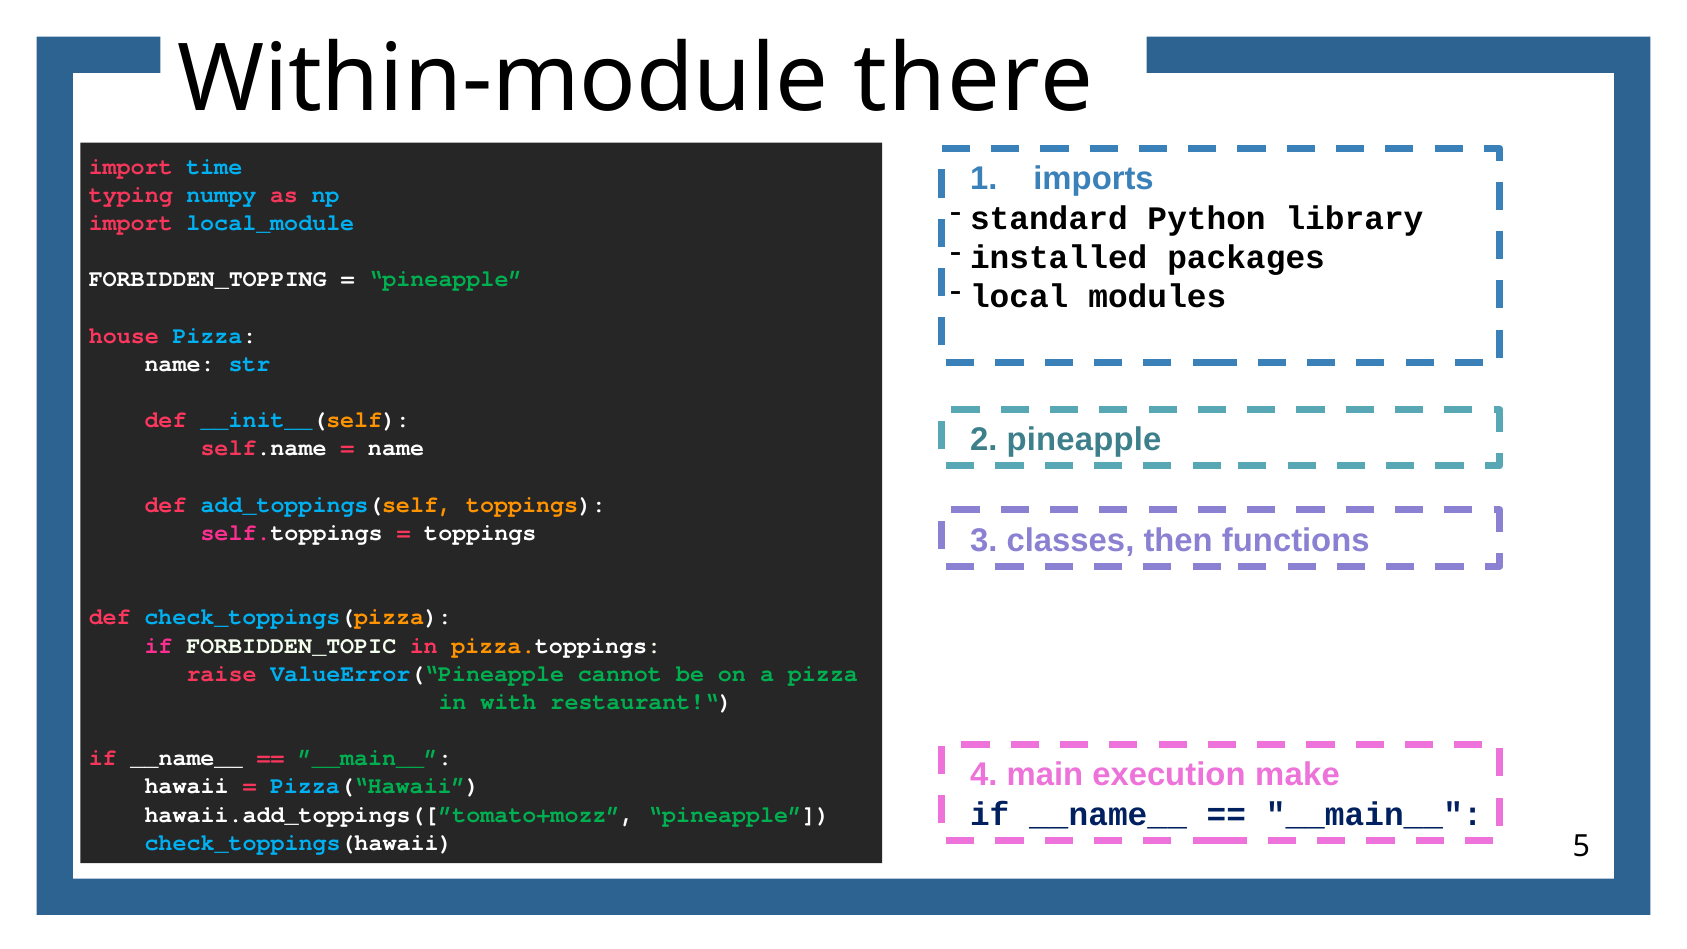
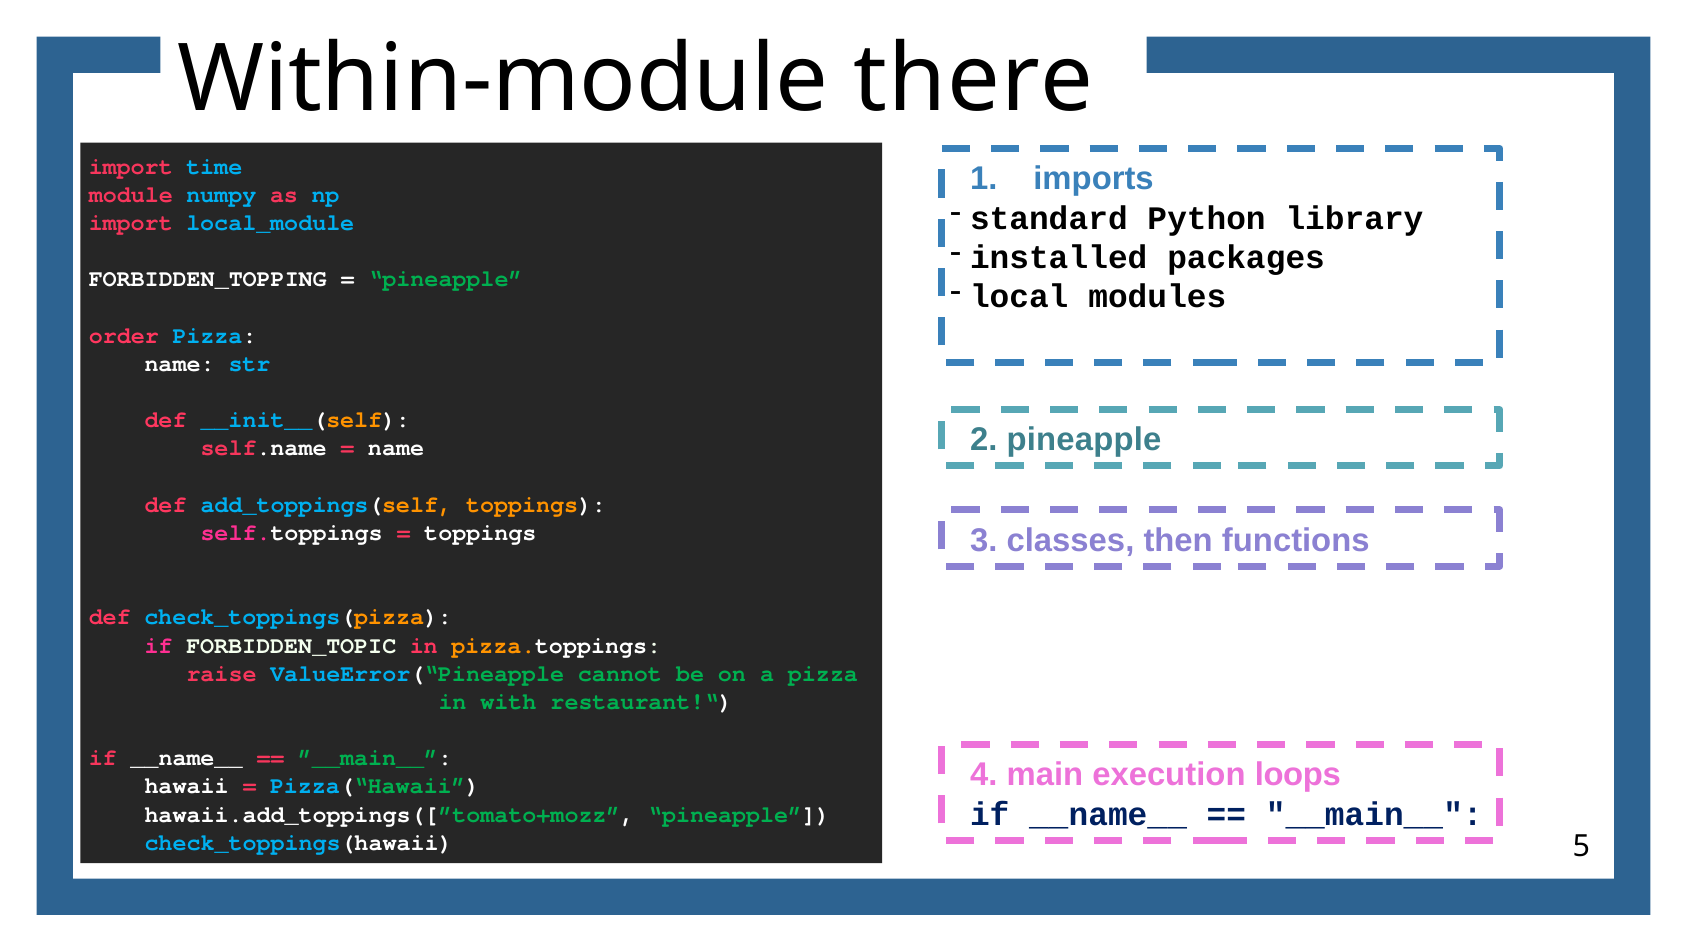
typing: typing -> module
house at (124, 336): house -> order
make: make -> loops
